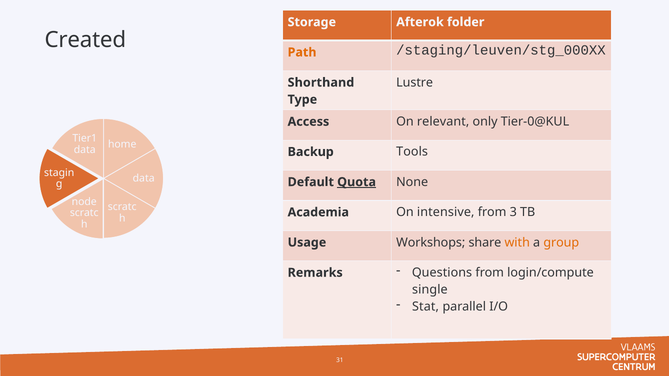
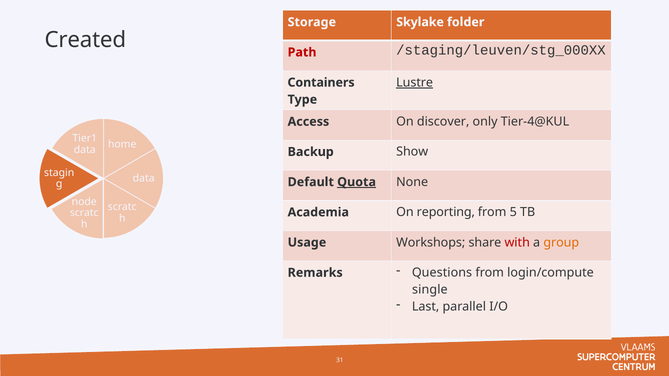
Afterok: Afterok -> Skylake
Path colour: orange -> red
Lustre underline: none -> present
Shorthand: Shorthand -> Containers
relevant: relevant -> discover
Tier-0@KUL: Tier-0@KUL -> Tier-4@KUL
Tools: Tools -> Show
intensive: intensive -> reporting
3: 3 -> 5
with colour: orange -> red
Stat: Stat -> Last
